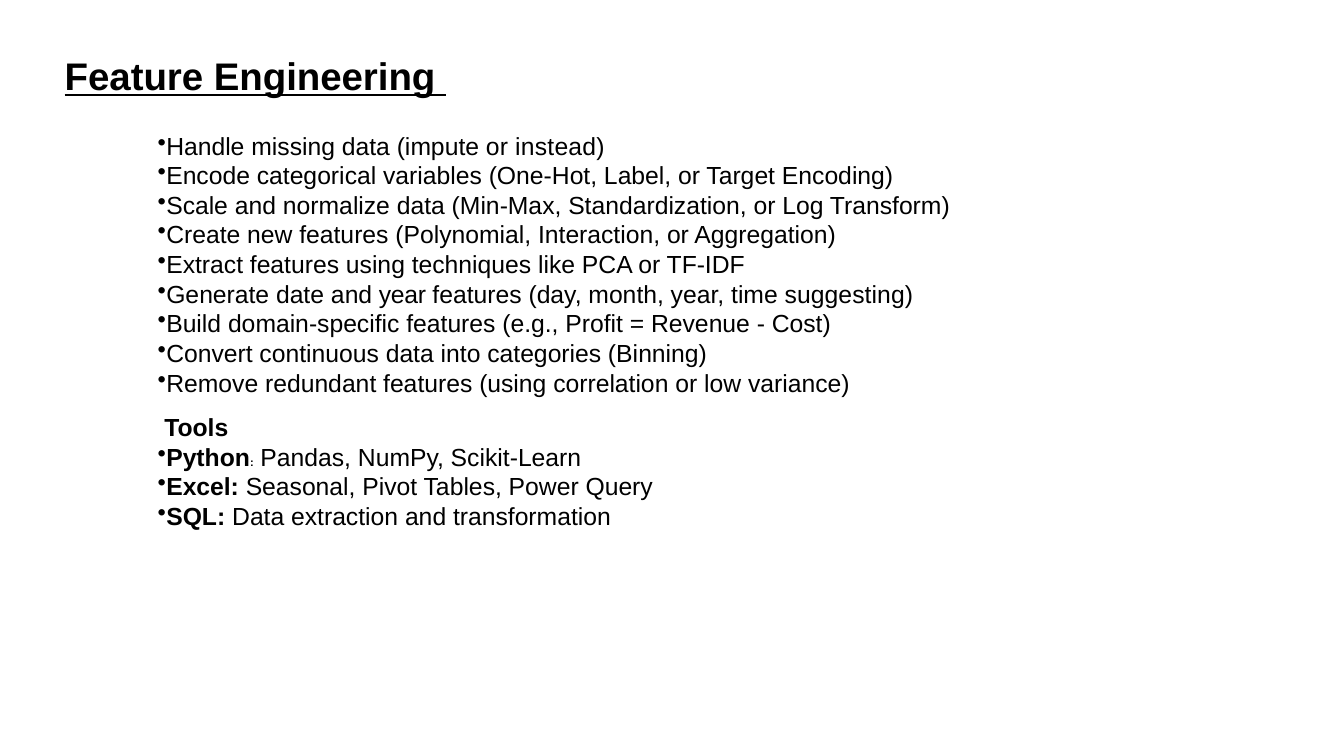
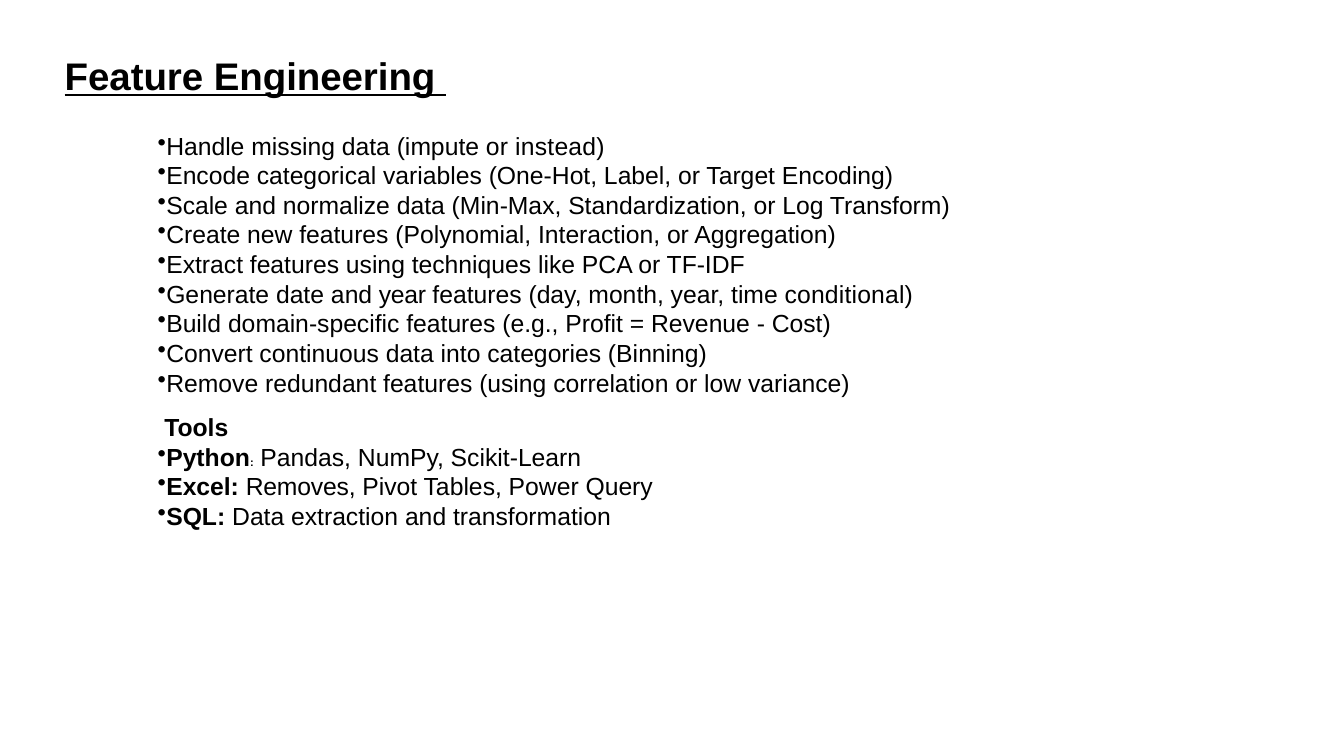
suggesting: suggesting -> conditional
Seasonal: Seasonal -> Removes
